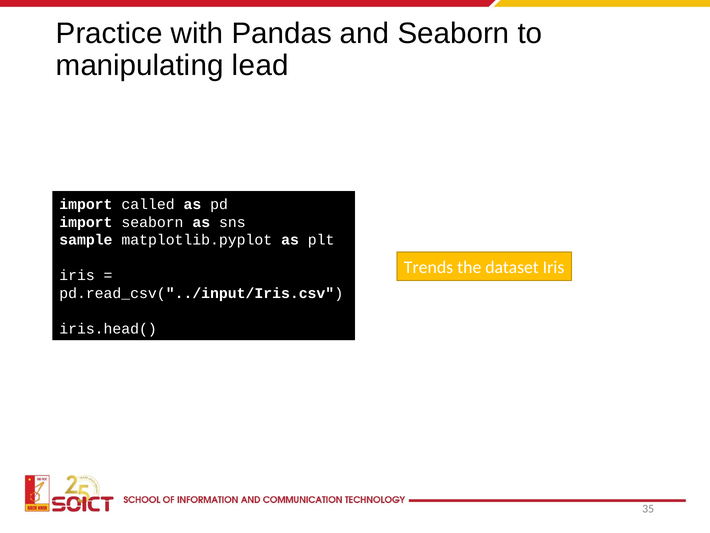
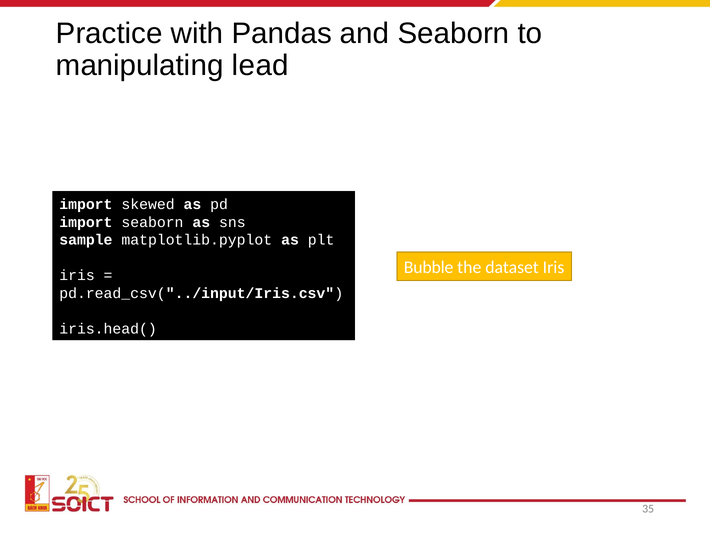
called: called -> skewed
Trends: Trends -> Bubble
